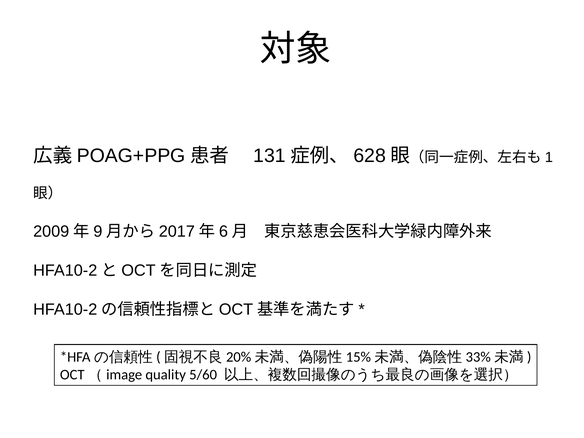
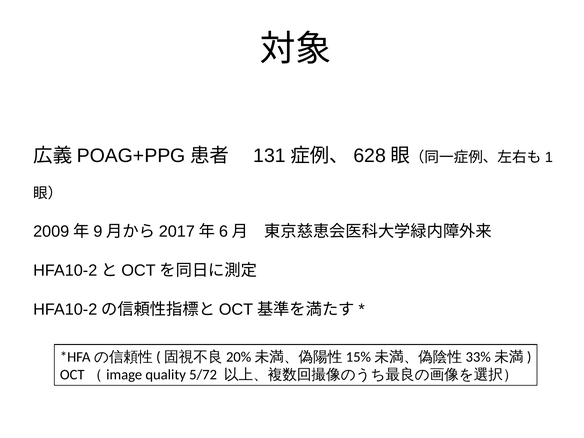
5/60: 5/60 -> 5/72
